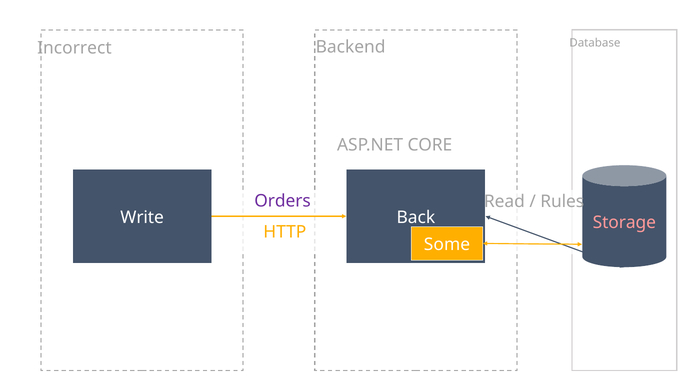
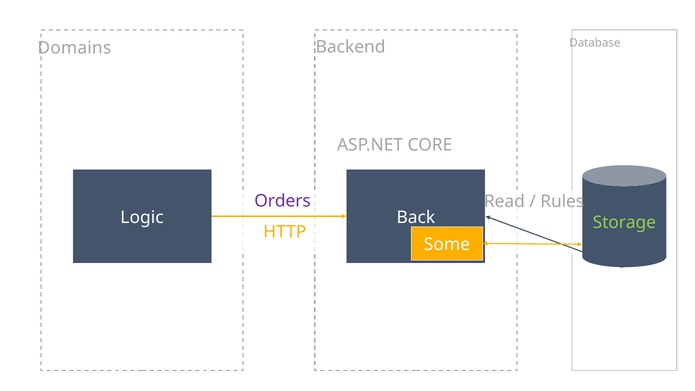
Incorrect: Incorrect -> Domains
Write: Write -> Logic
Storage colour: pink -> light green
